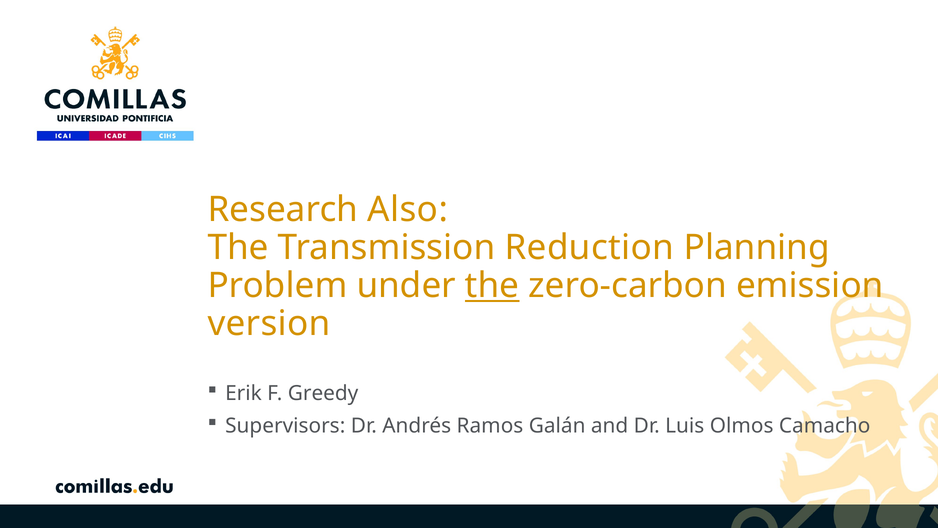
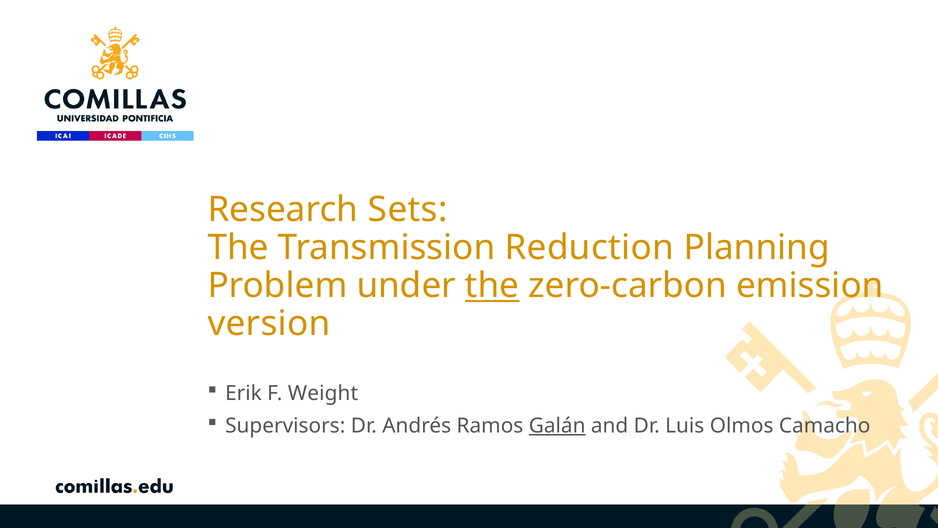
Also: Also -> Sets
Greedy: Greedy -> Weight
Galán underline: none -> present
